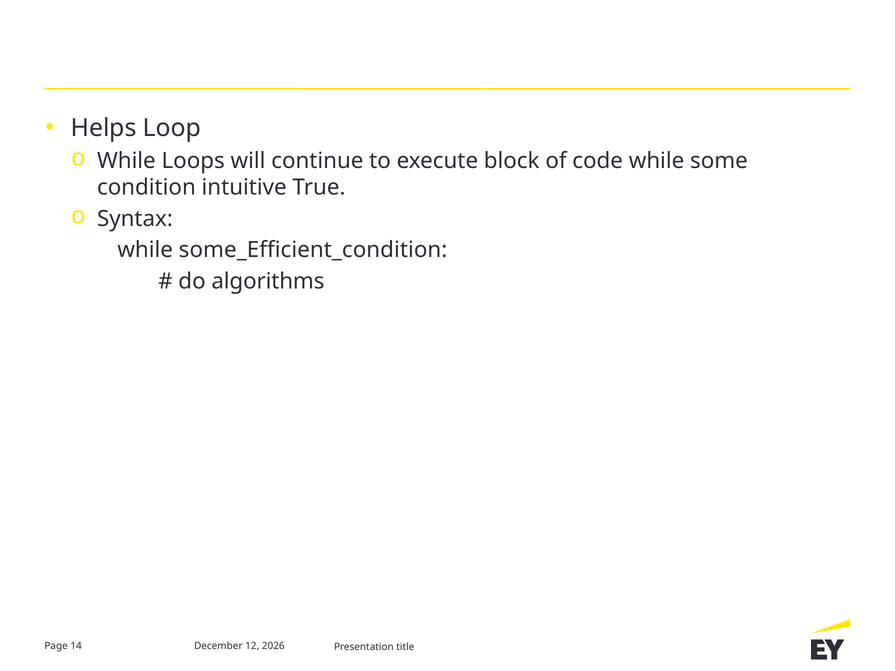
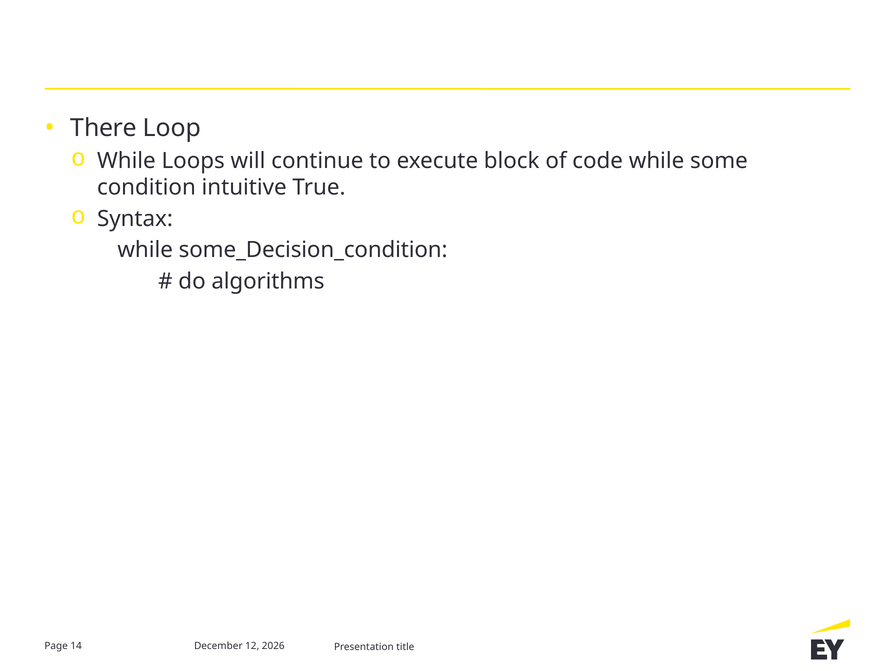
Helps: Helps -> There
some_Efficient_condition: some_Efficient_condition -> some_Decision_condition
